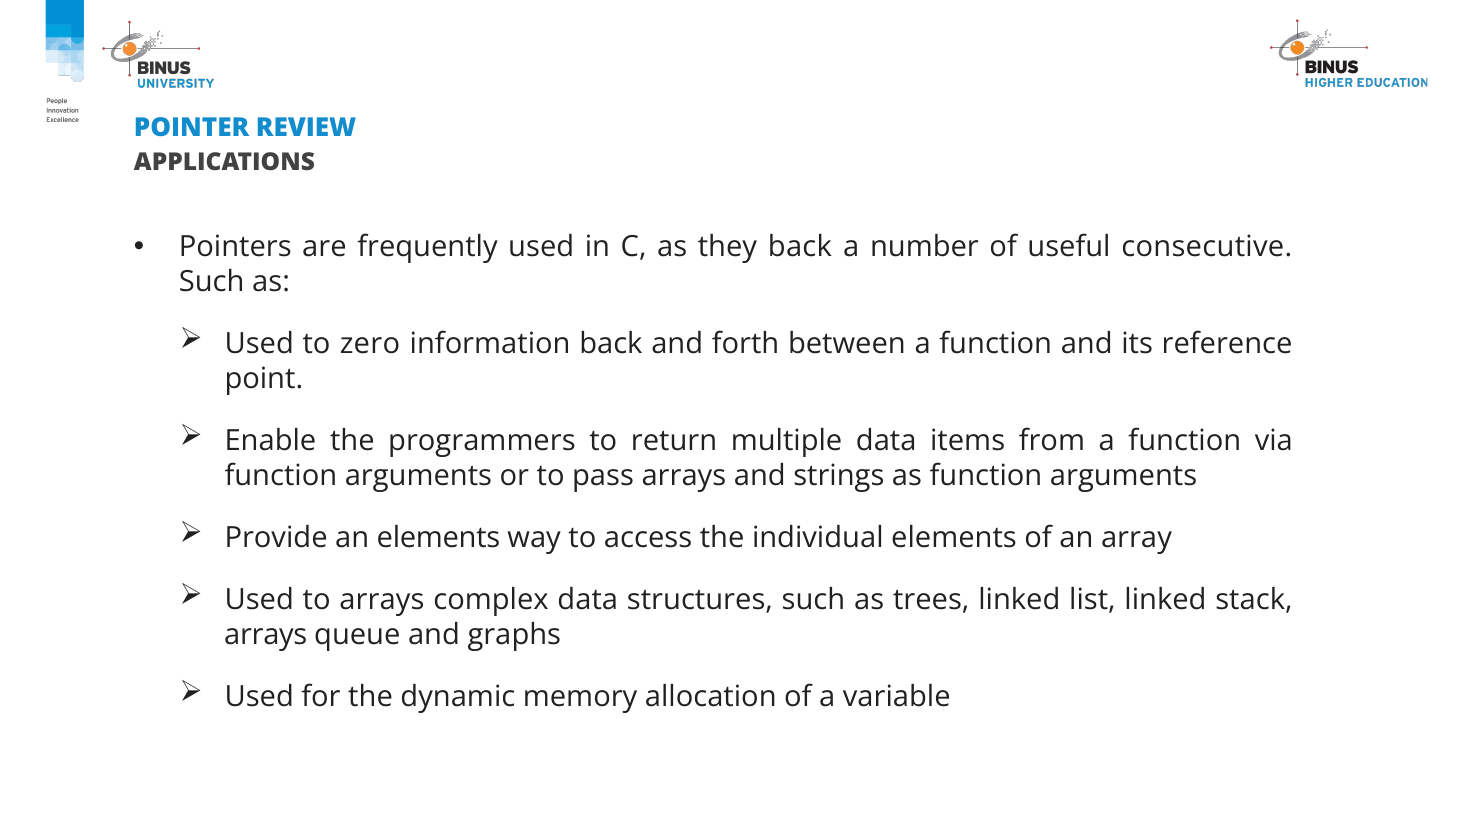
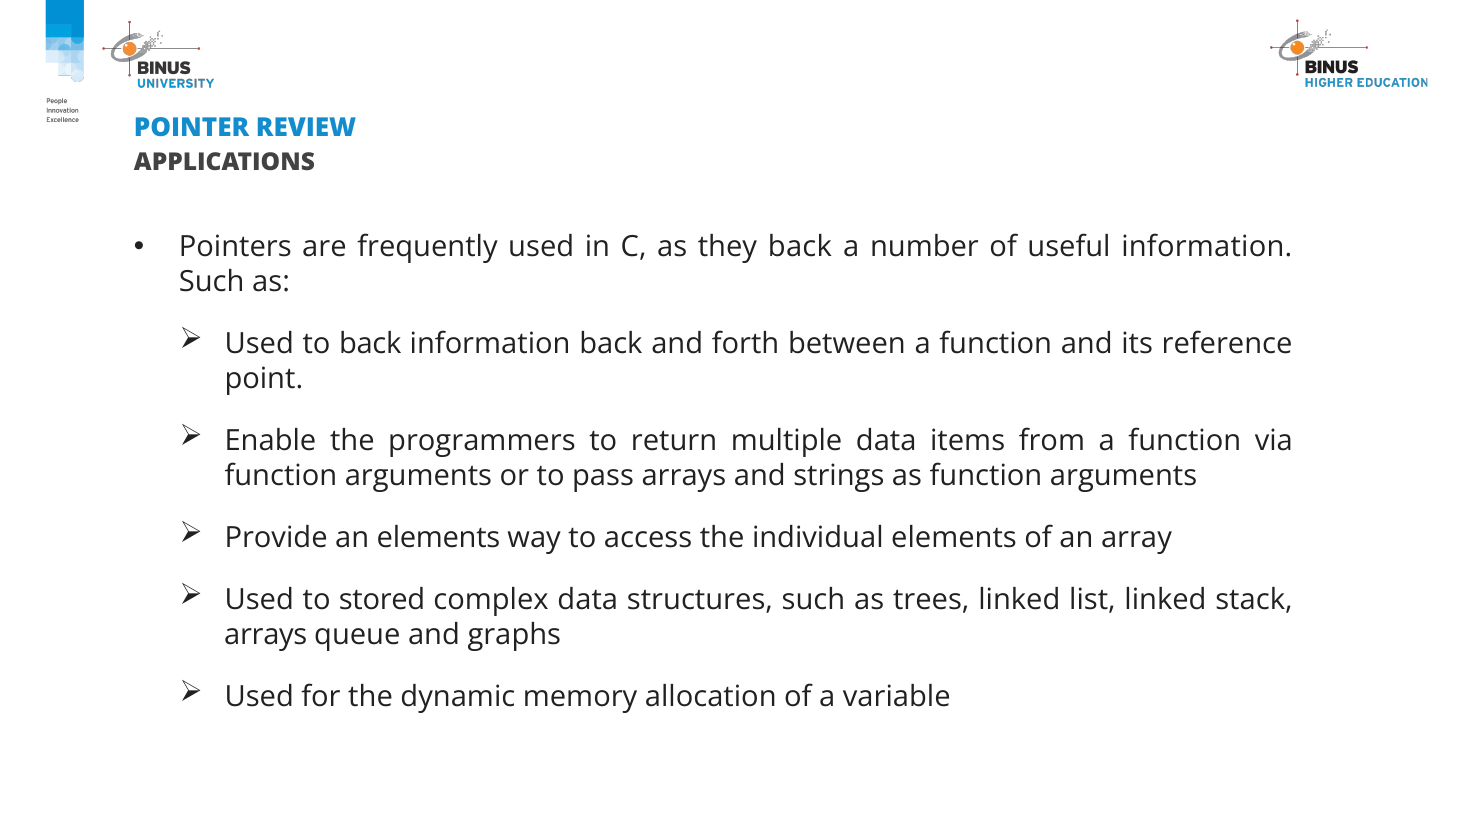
useful consecutive: consecutive -> information
to zero: zero -> back
to arrays: arrays -> stored
